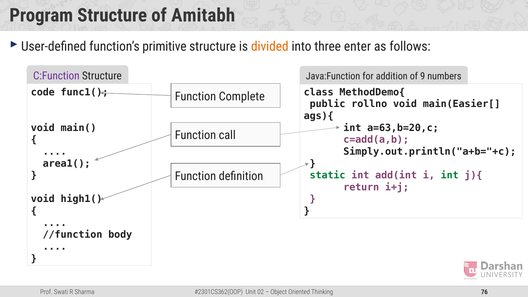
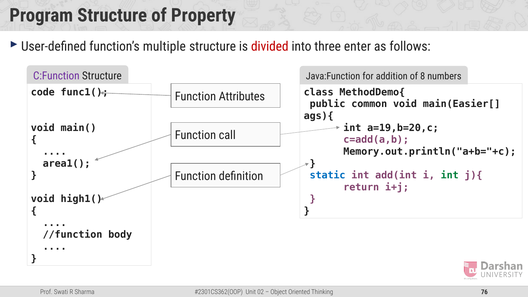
Amitabh: Amitabh -> Property
primitive: primitive -> multiple
divided colour: orange -> red
9: 9 -> 8
Complete: Complete -> Attributes
rollno: rollno -> common
a=63,b=20,c: a=63,b=20,c -> a=19,b=20,c
Simply.out.println("a+b="+c: Simply.out.println("a+b="+c -> Memory.out.println("a+b="+c
static colour: green -> blue
